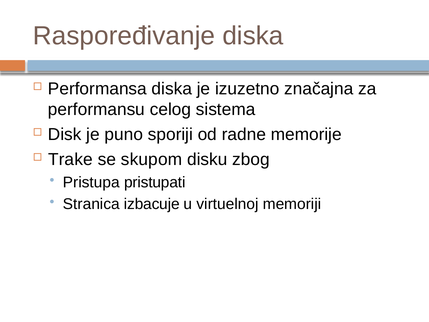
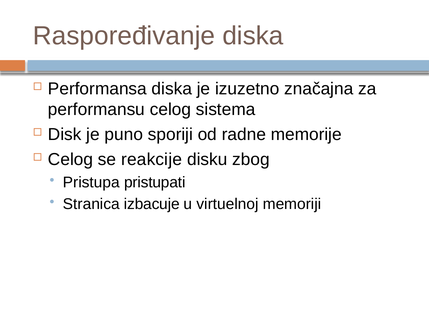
Trake at (70, 159): Trake -> Celog
skupom: skupom -> reakcije
